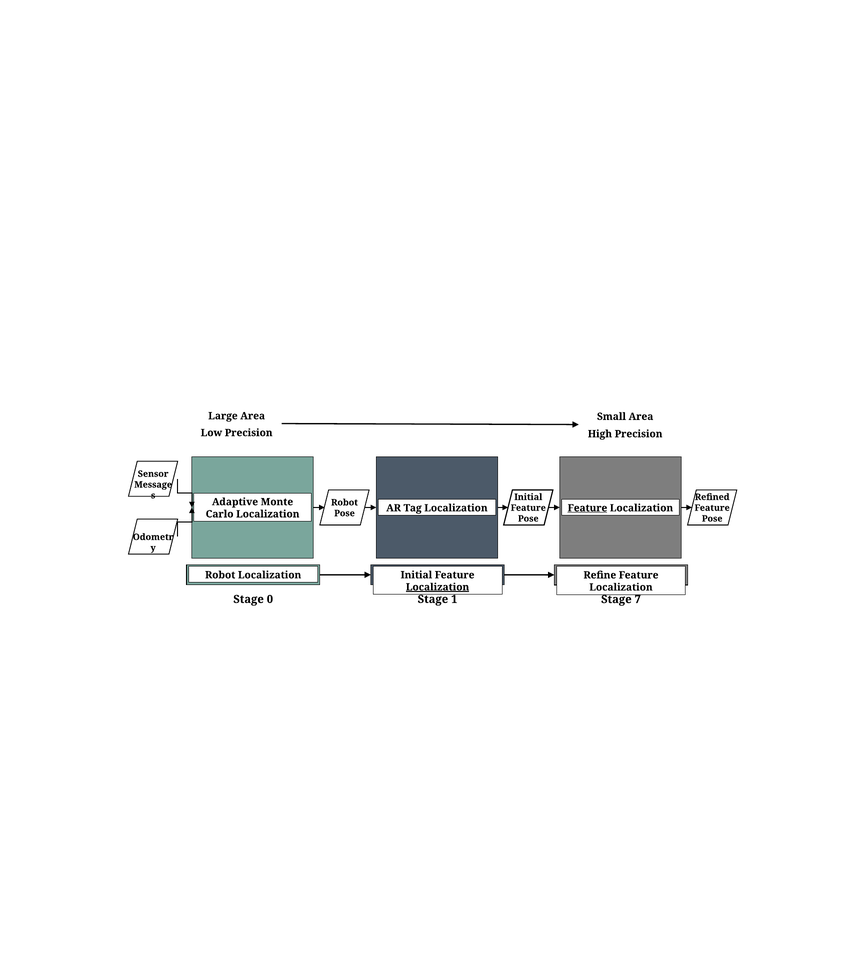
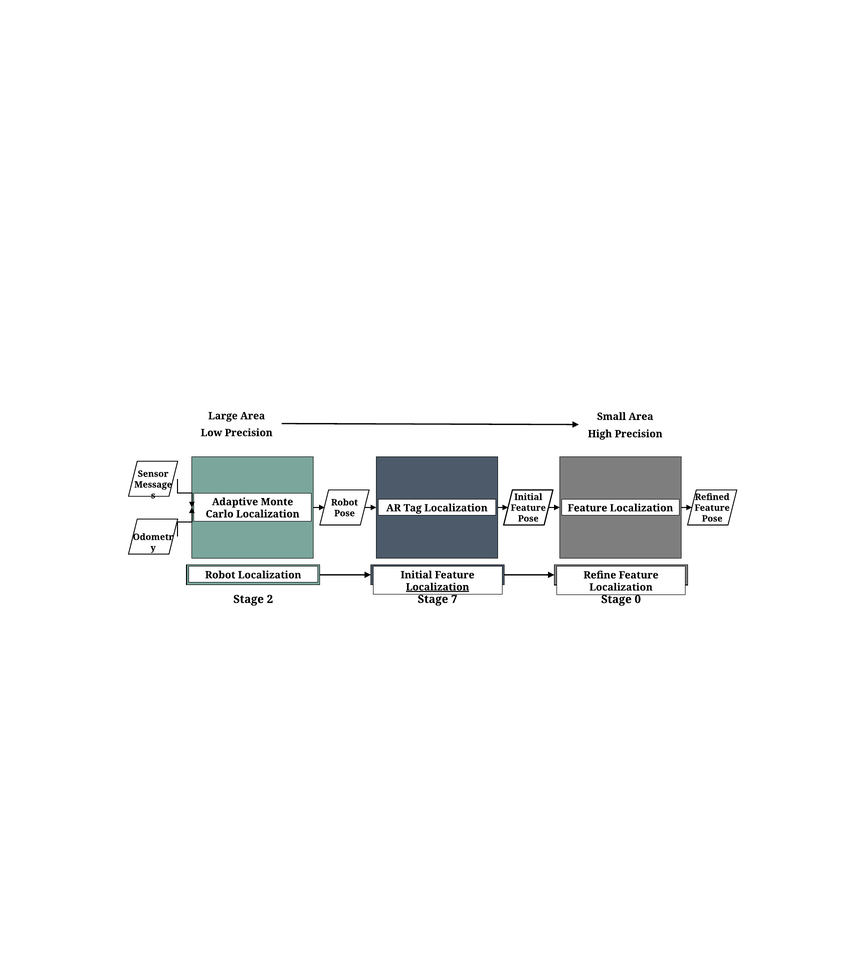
Feature at (587, 508) underline: present -> none
1: 1 -> 7
0: 0 -> 2
7: 7 -> 0
